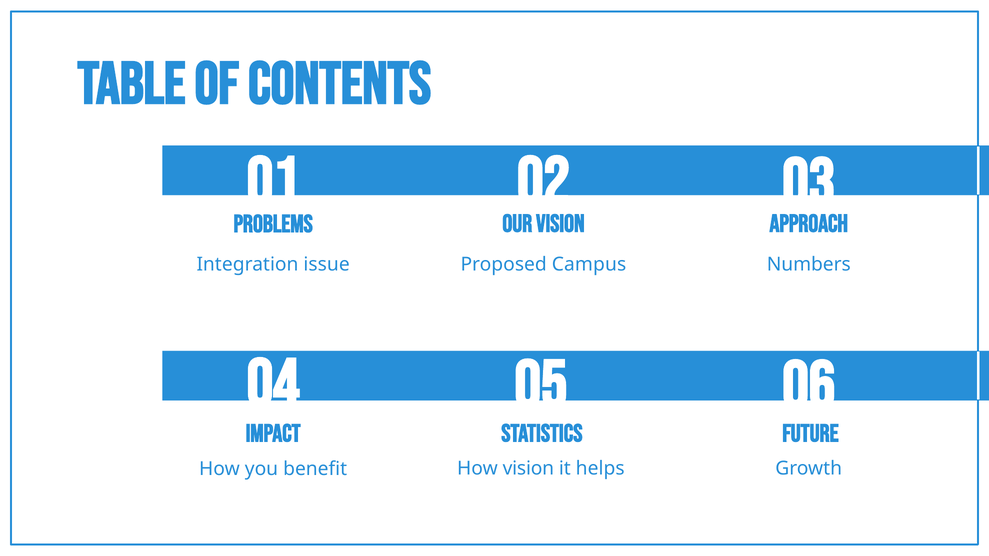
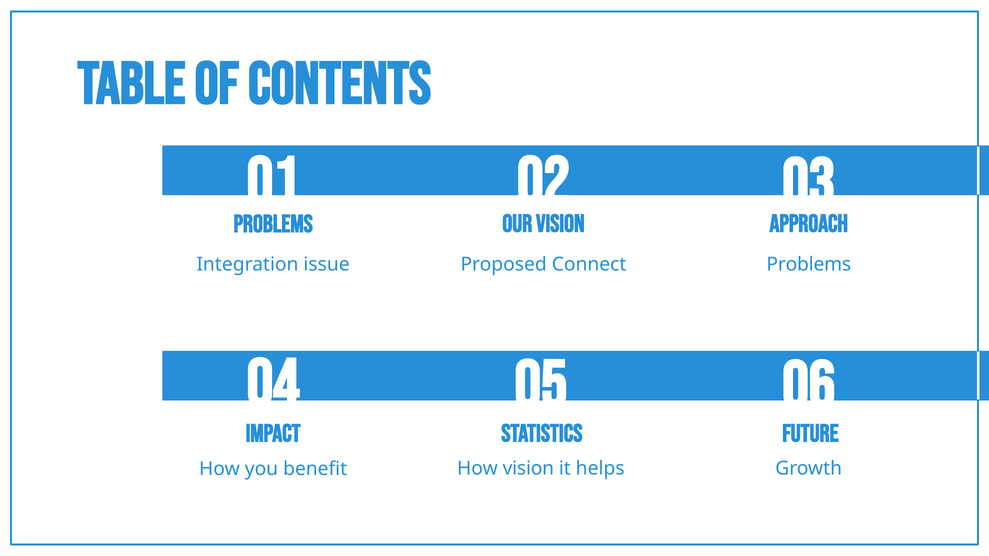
Numbers at (809, 264): Numbers -> Problems
Campus: Campus -> Connect
